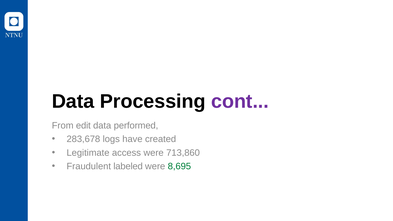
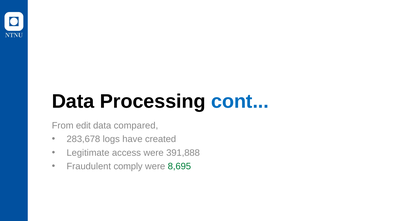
cont colour: purple -> blue
performed: performed -> compared
713,860: 713,860 -> 391,888
labeled: labeled -> comply
